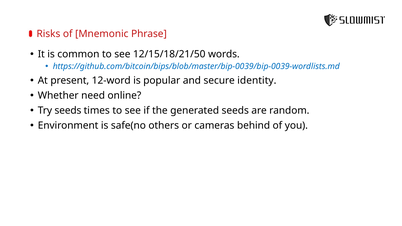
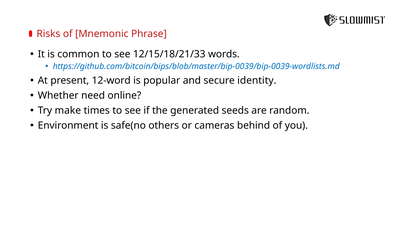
12/15/18/21/50: 12/15/18/21/50 -> 12/15/18/21/33
Try seeds: seeds -> make
